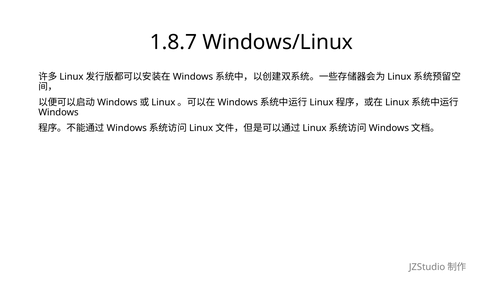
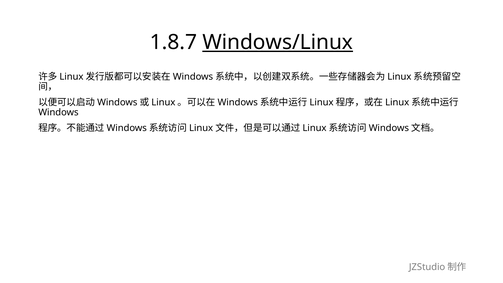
Windows/Linux underline: none -> present
